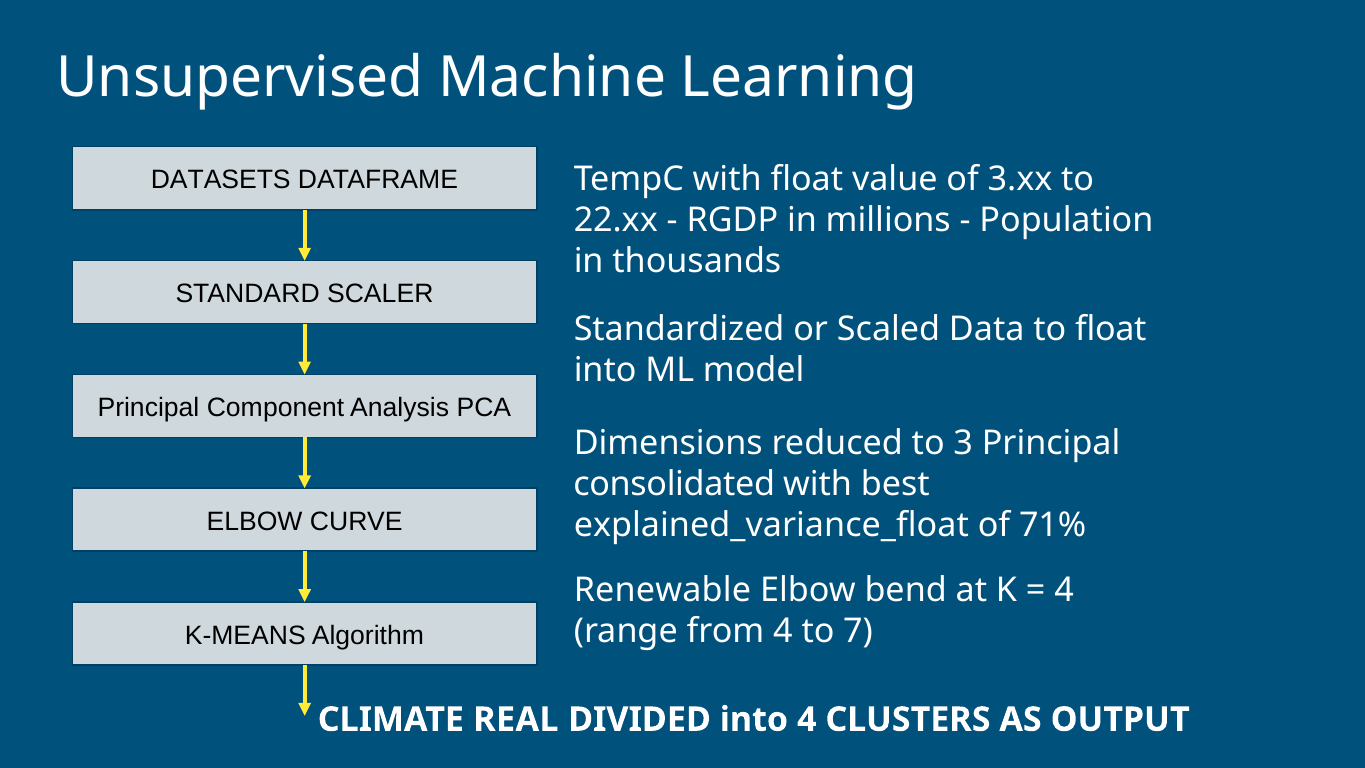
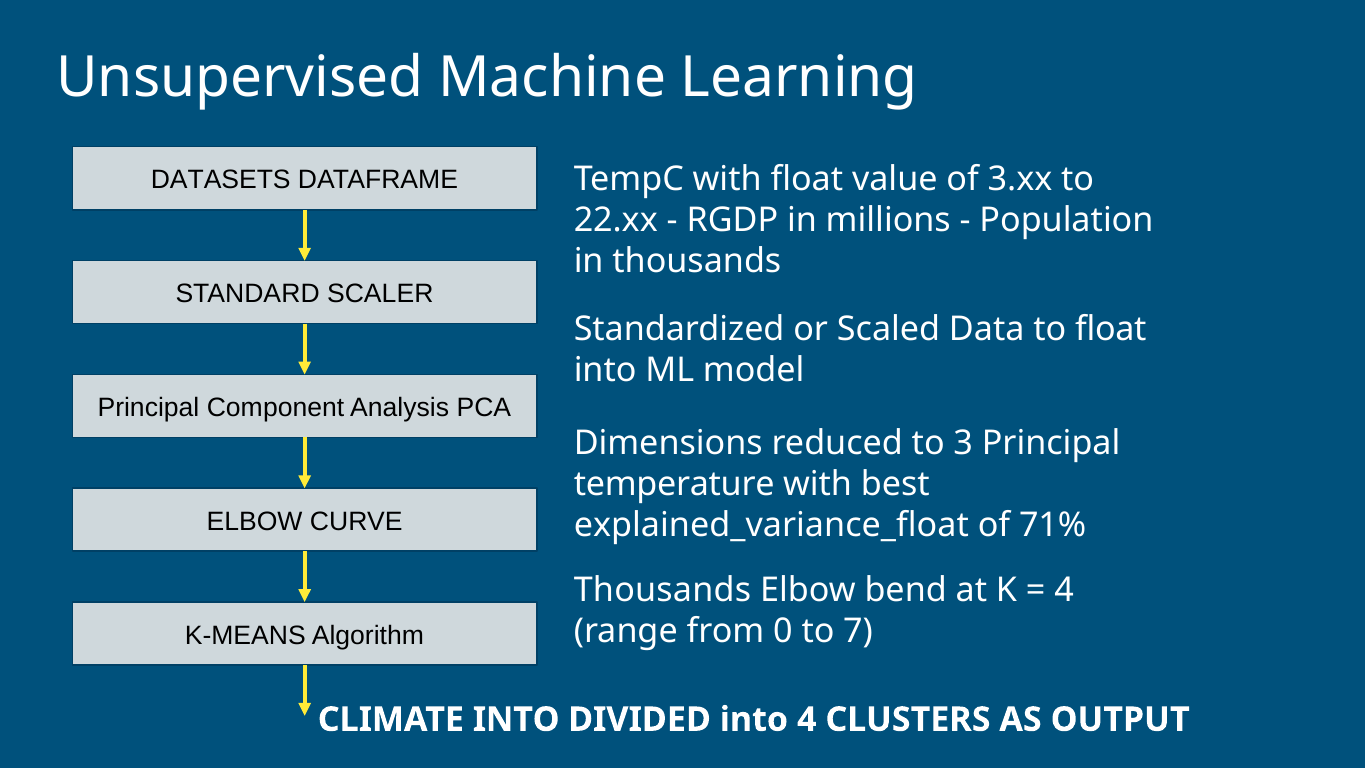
consolidated: consolidated -> temperature
Renewable at (662, 590): Renewable -> Thousands
from 4: 4 -> 0
CLIMATE REAL: REAL -> INTO
